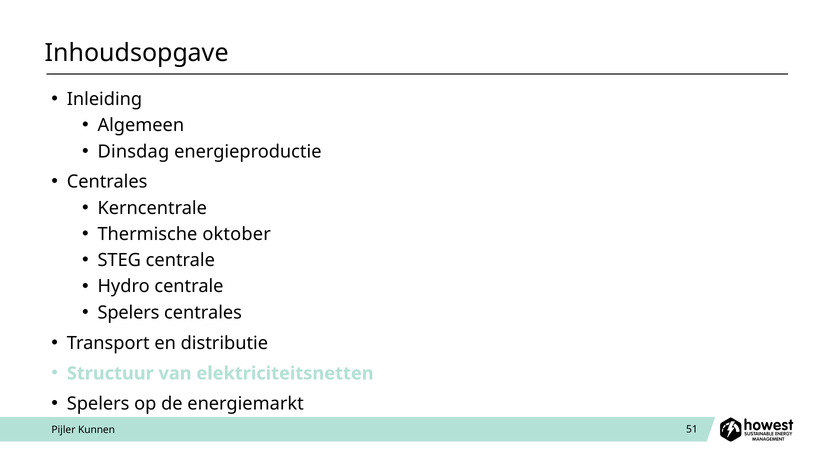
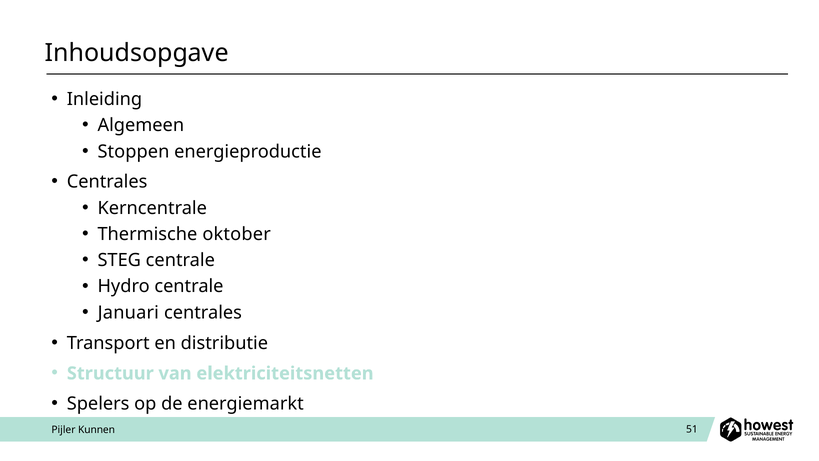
Dinsdag: Dinsdag -> Stoppen
Spelers at (128, 312): Spelers -> Januari
